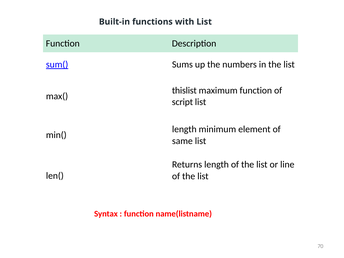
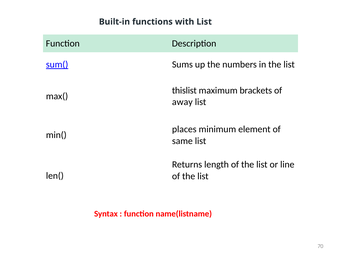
maximum function: function -> brackets
script: script -> away
length at (184, 129): length -> places
